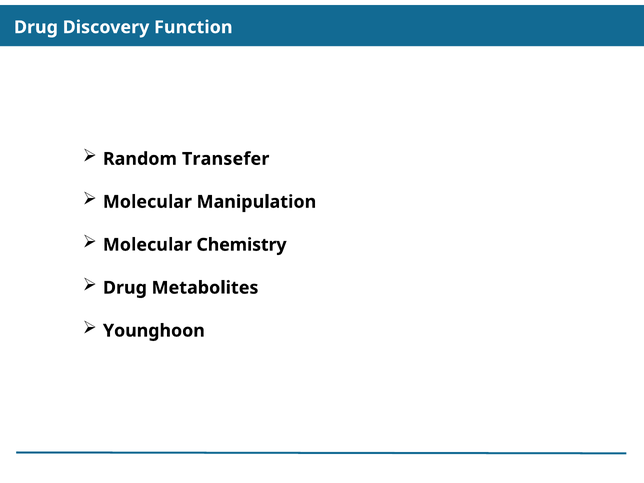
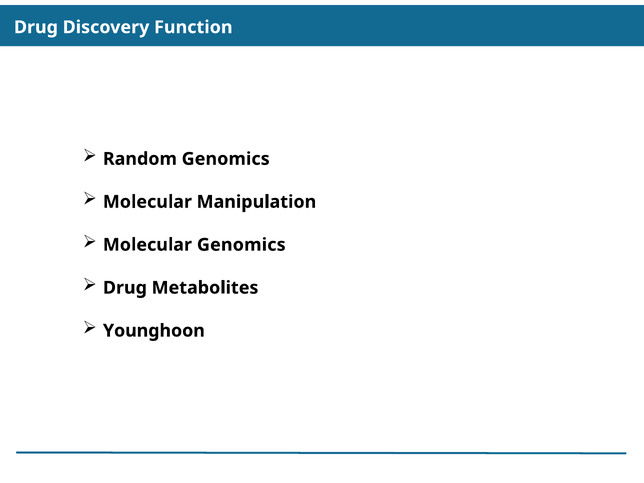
Random Transefer: Transefer -> Genomics
Molecular Chemistry: Chemistry -> Genomics
